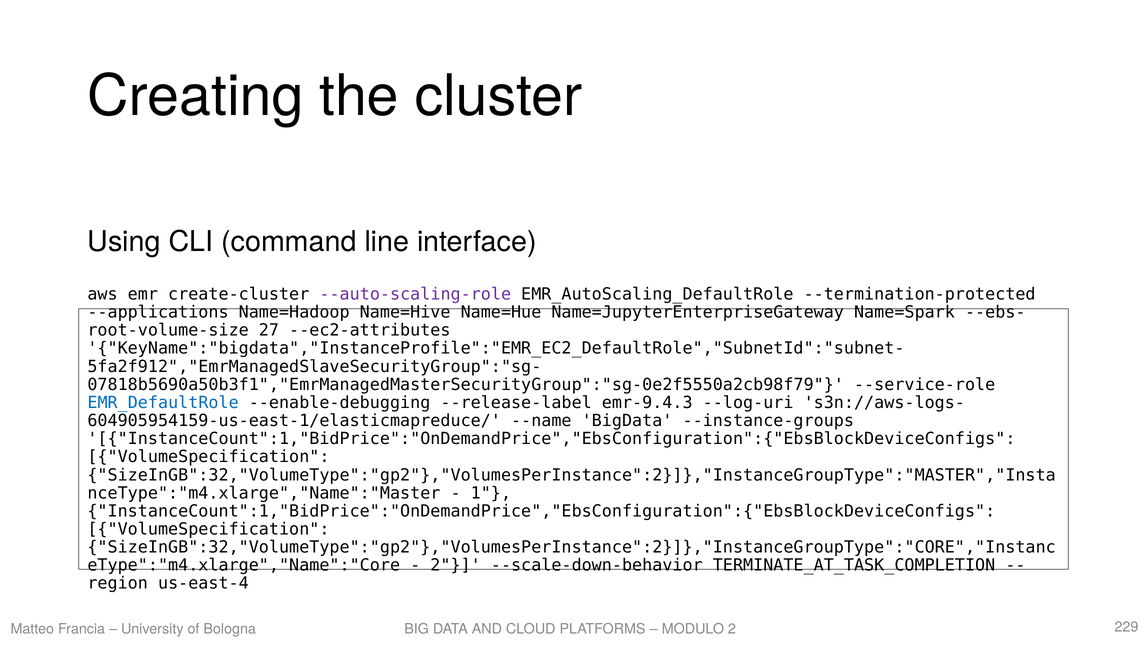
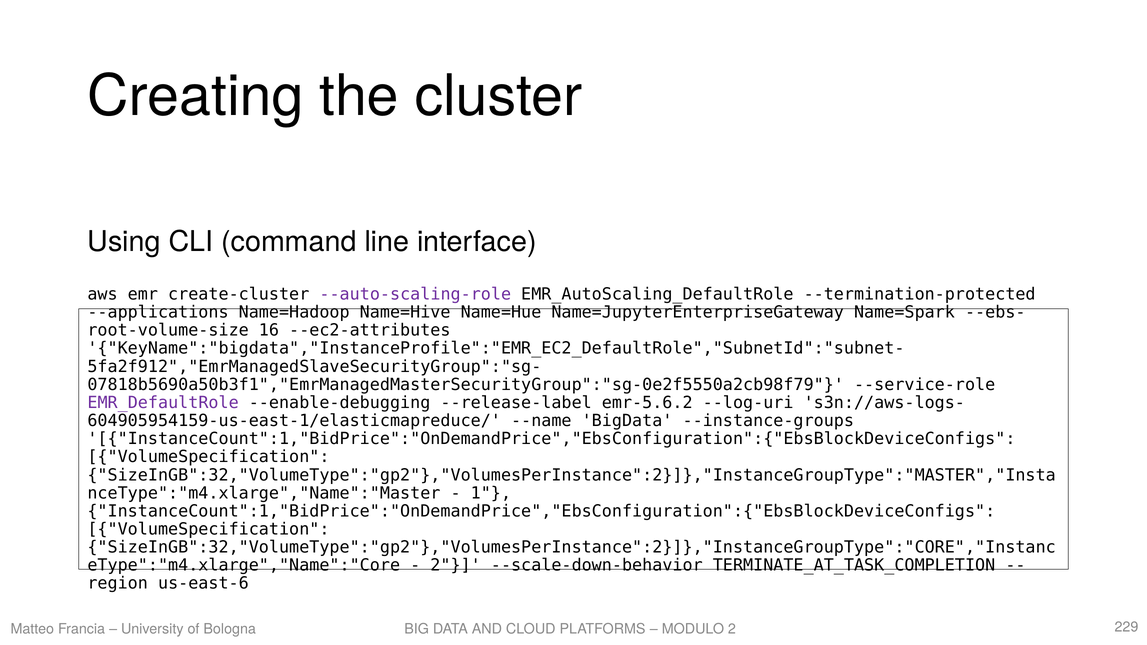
27: 27 -> 16
EMR_DefaultRole colour: blue -> purple
emr-9.4.3: emr-9.4.3 -> emr-5.6.2
us-east-4: us-east-4 -> us-east-6
